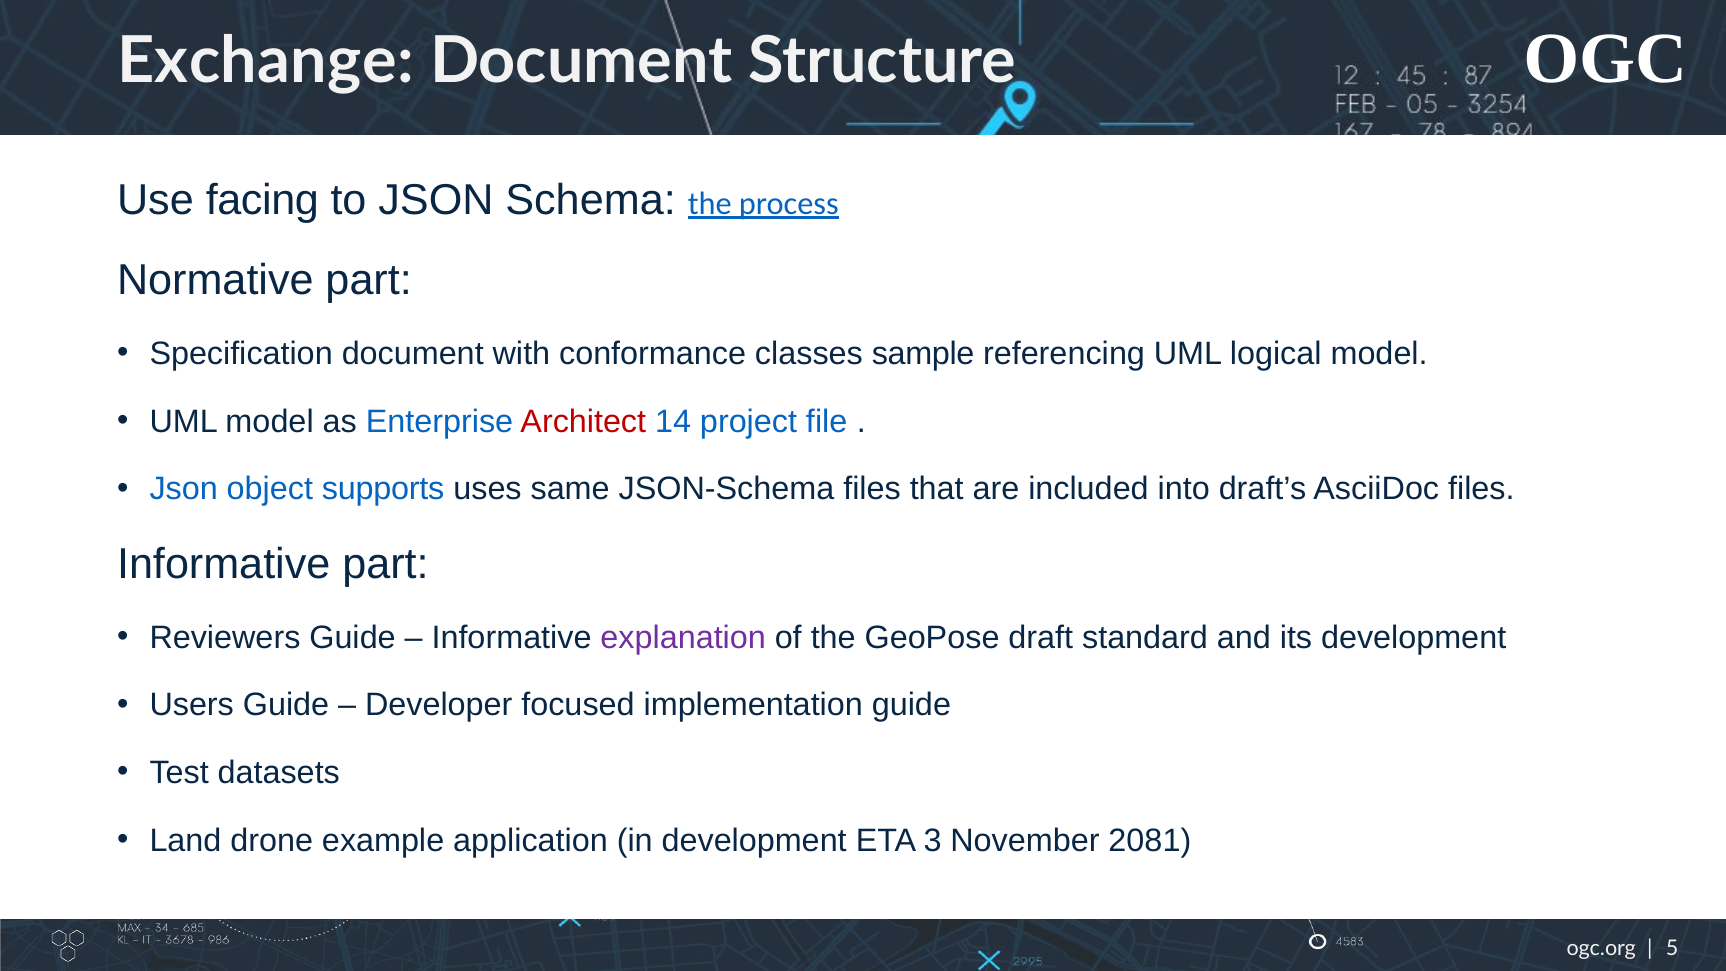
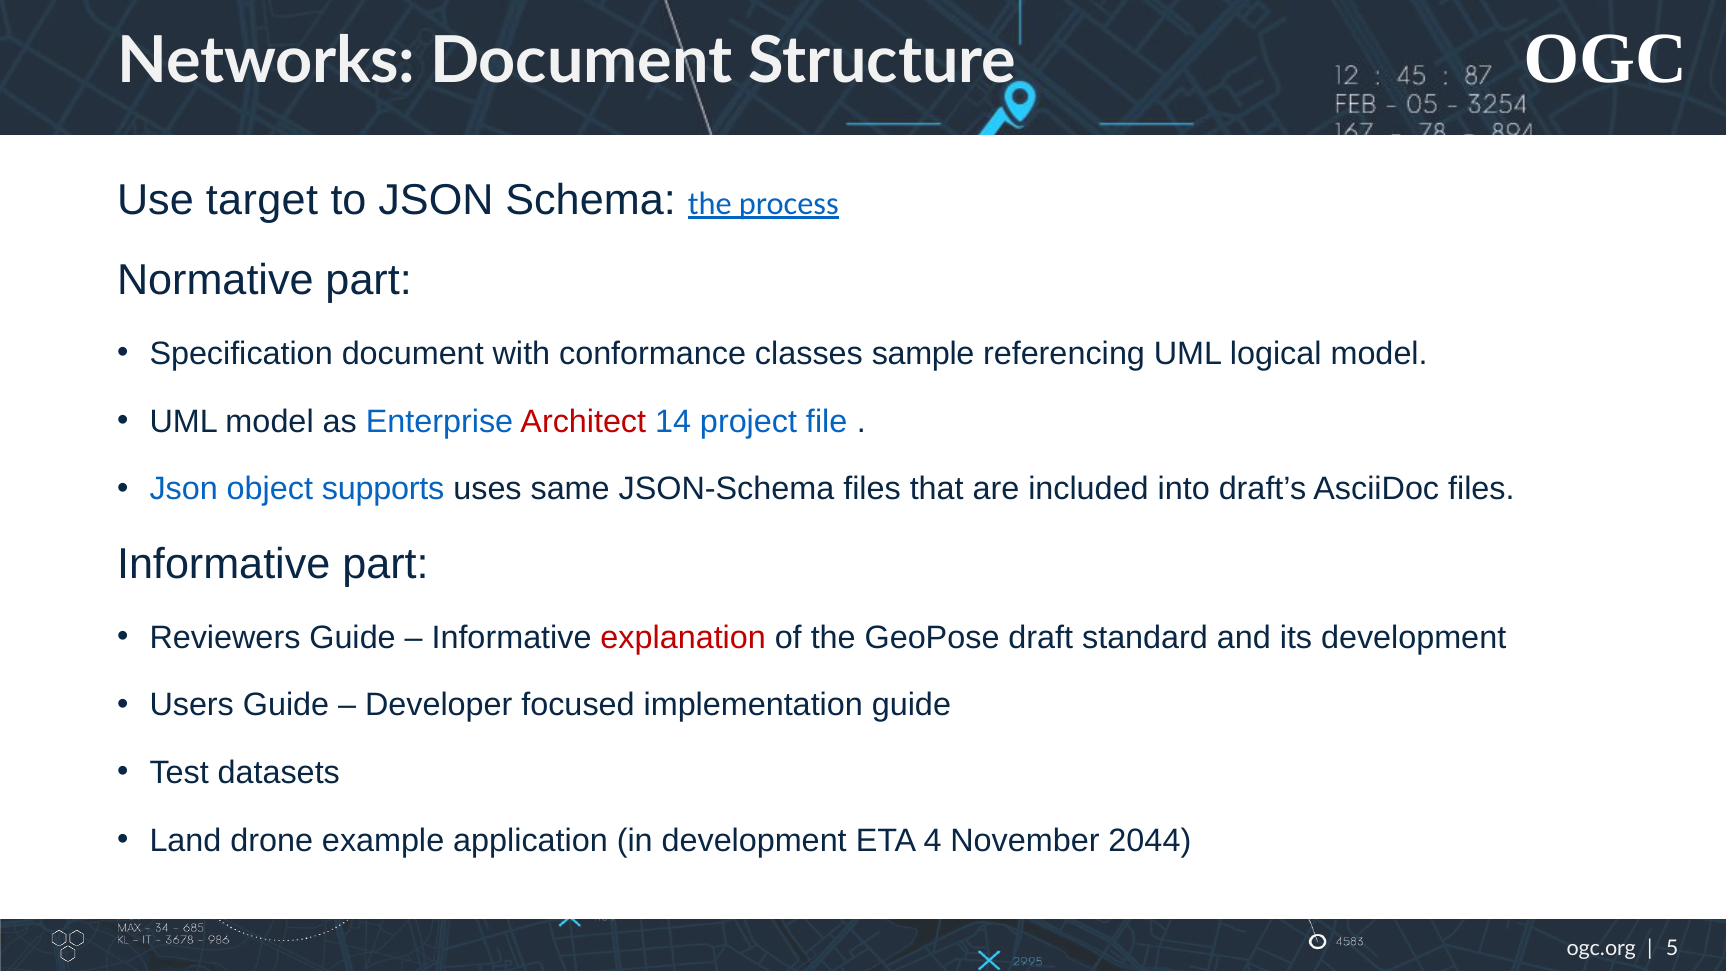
Exchange: Exchange -> Networks
facing: facing -> target
explanation colour: purple -> red
3: 3 -> 4
2081: 2081 -> 2044
